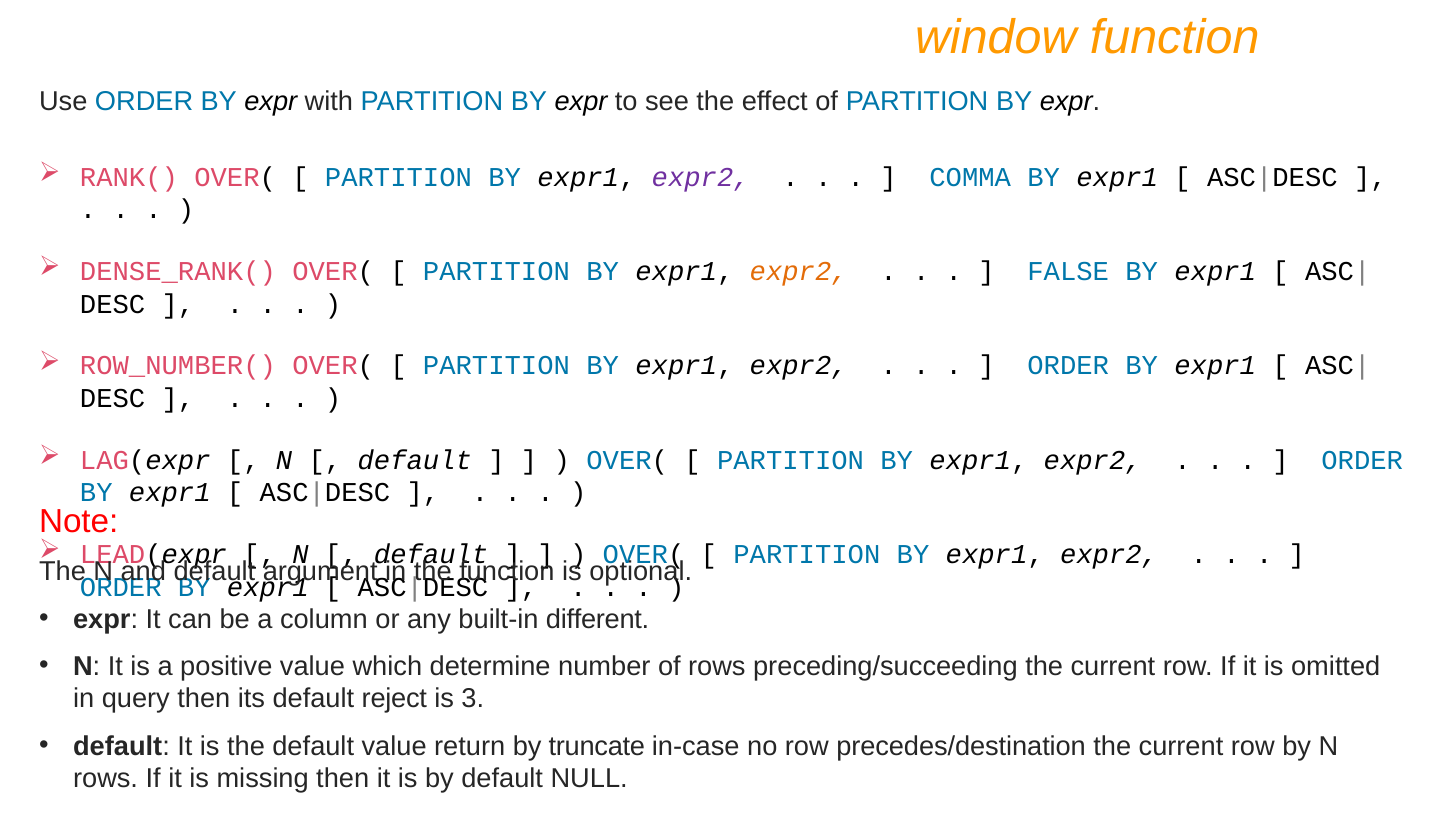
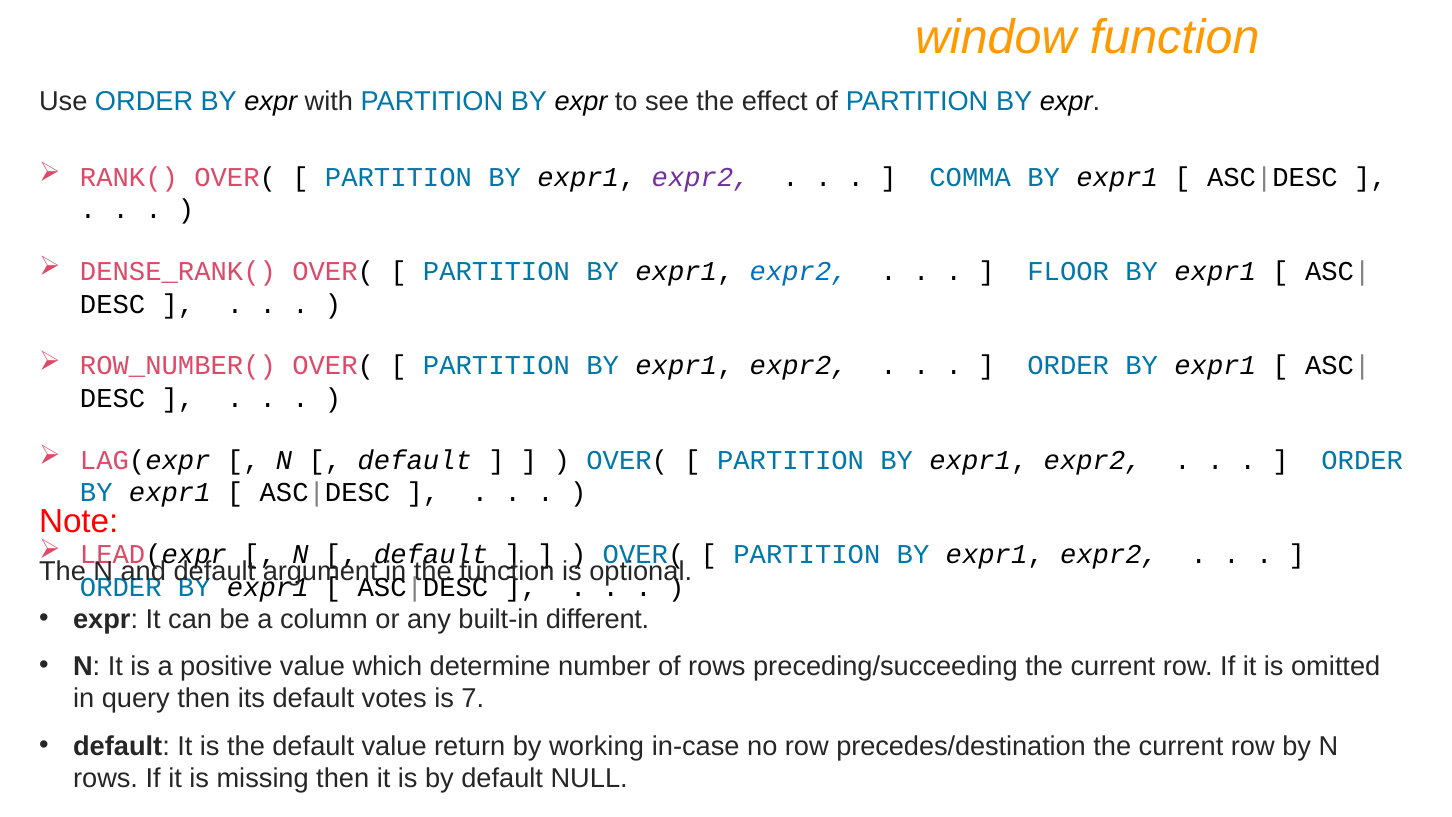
expr2 at (799, 271) colour: orange -> blue
FALSE: FALSE -> FLOOR
reject: reject -> votes
3: 3 -> 7
truncate: truncate -> working
